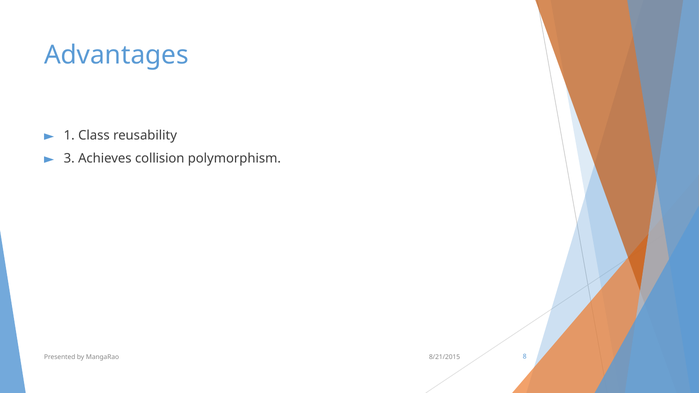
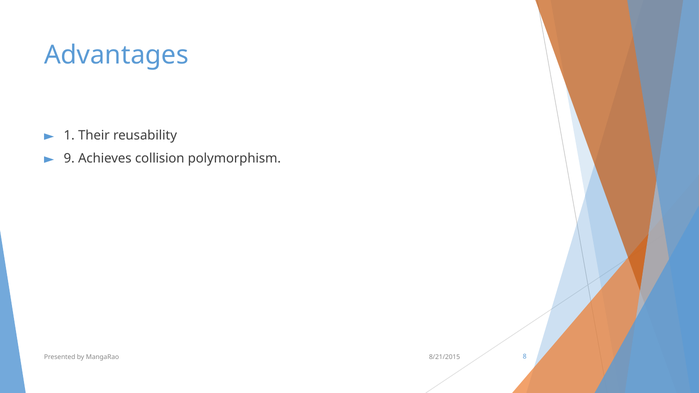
Class: Class -> Their
3: 3 -> 9
